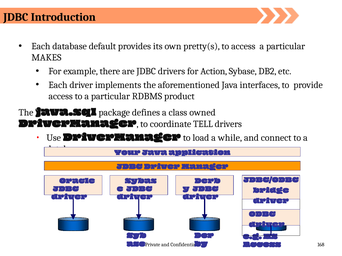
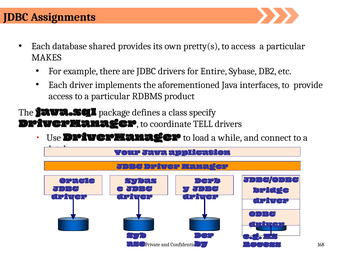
Introduction: Introduction -> Assignments
default: default -> shared
Action: Action -> Entire
owned: owned -> specify
